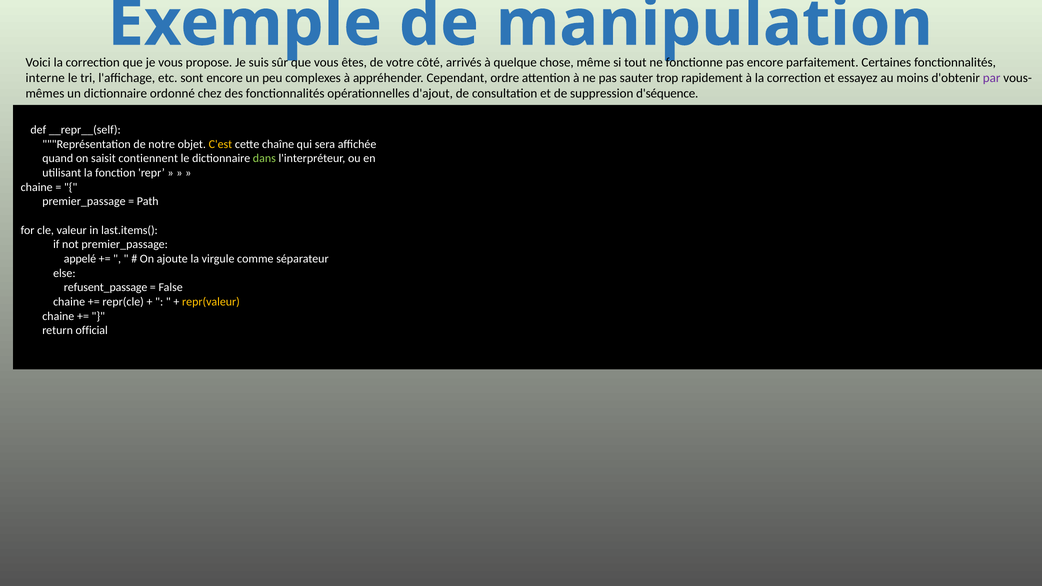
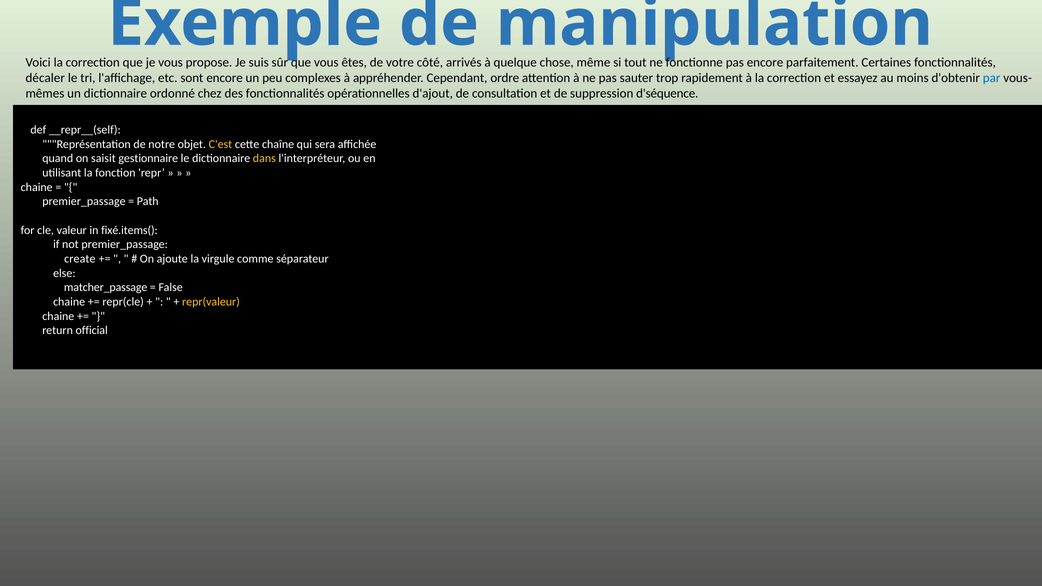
interne: interne -> décaler
par colour: purple -> blue
contiennent: contiennent -> gestionnaire
dans colour: light green -> yellow
last.items(: last.items( -> fixé.items(
appelé: appelé -> create
refusent_passage: refusent_passage -> matcher_passage
